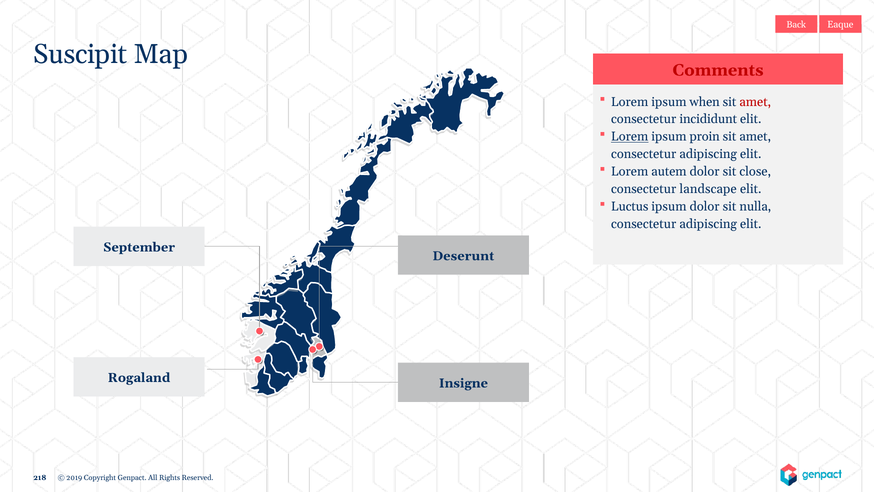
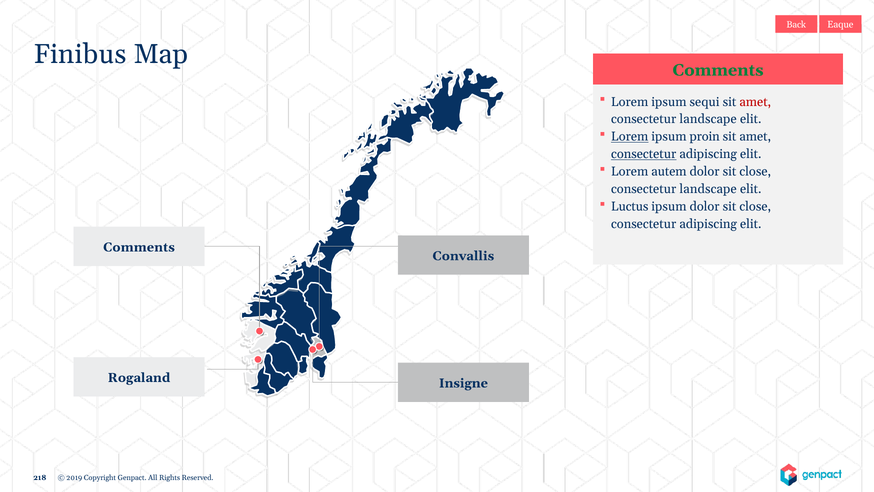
Suscipit: Suscipit -> Finibus
Comments at (718, 70) colour: red -> green
when: when -> sequi
incididunt at (708, 119): incididunt -> landscape
consectetur at (644, 154) underline: none -> present
ipsum dolor sit nulla: nulla -> close
September at (139, 247): September -> Comments
Deserunt: Deserunt -> Convallis
